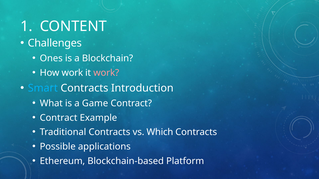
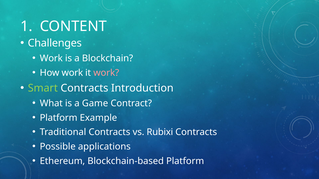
Ones at (51, 58): Ones -> Work
Smart colour: light blue -> light green
Contract at (59, 118): Contract -> Platform
Which: Which -> Rubixi
